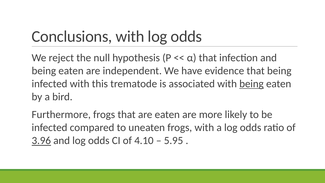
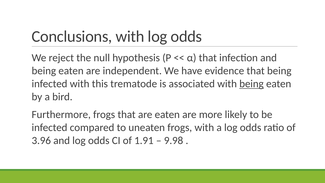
3.96 underline: present -> none
4.10: 4.10 -> 1.91
5.95: 5.95 -> 9.98
